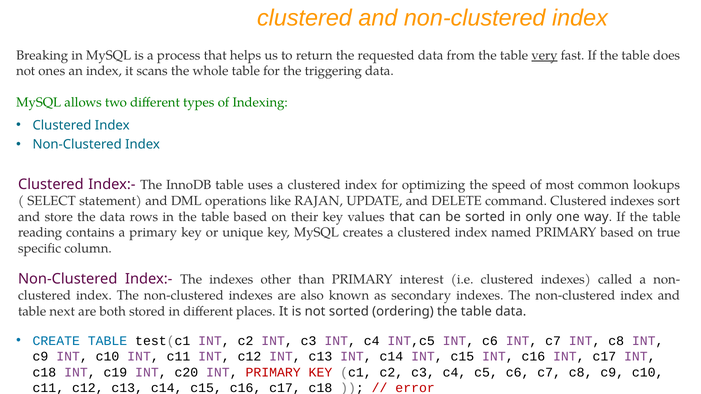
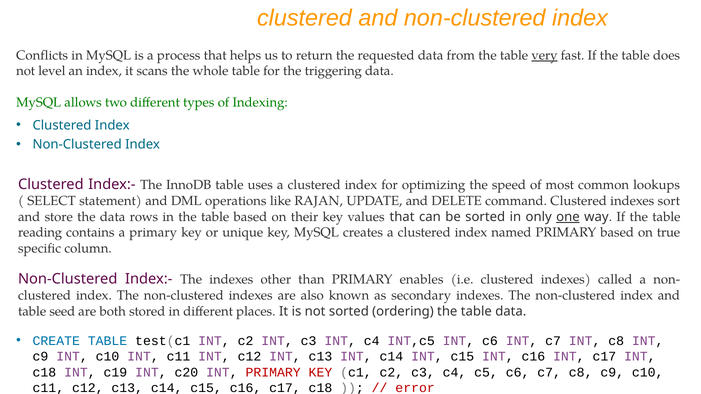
Breaking: Breaking -> Conflicts
ones: ones -> level
one underline: none -> present
interest: interest -> enables
next: next -> seed
